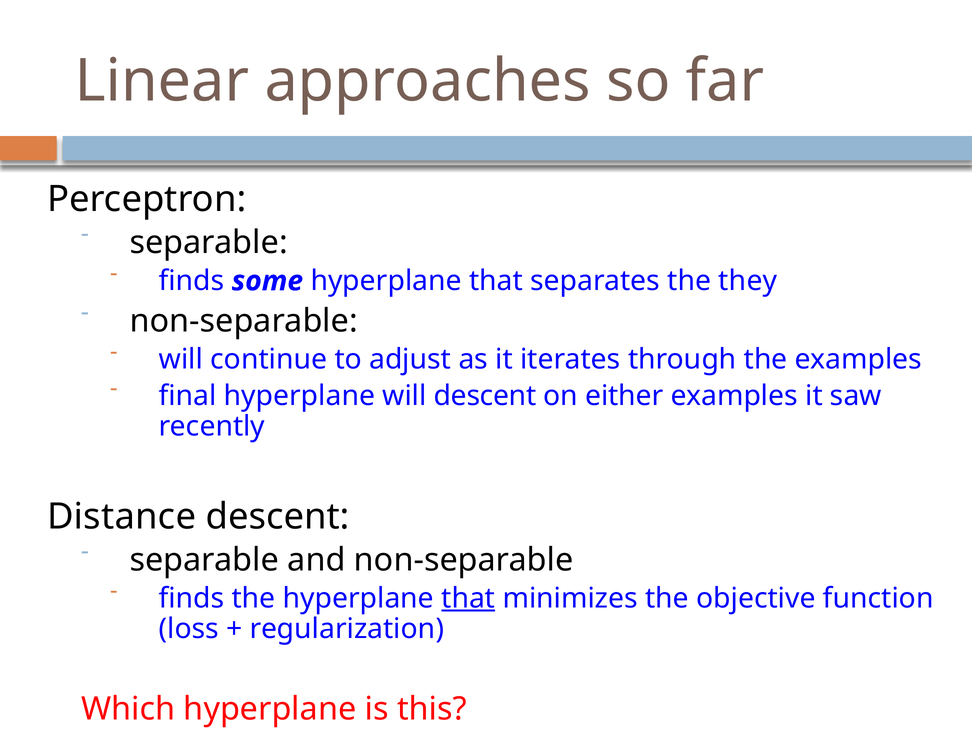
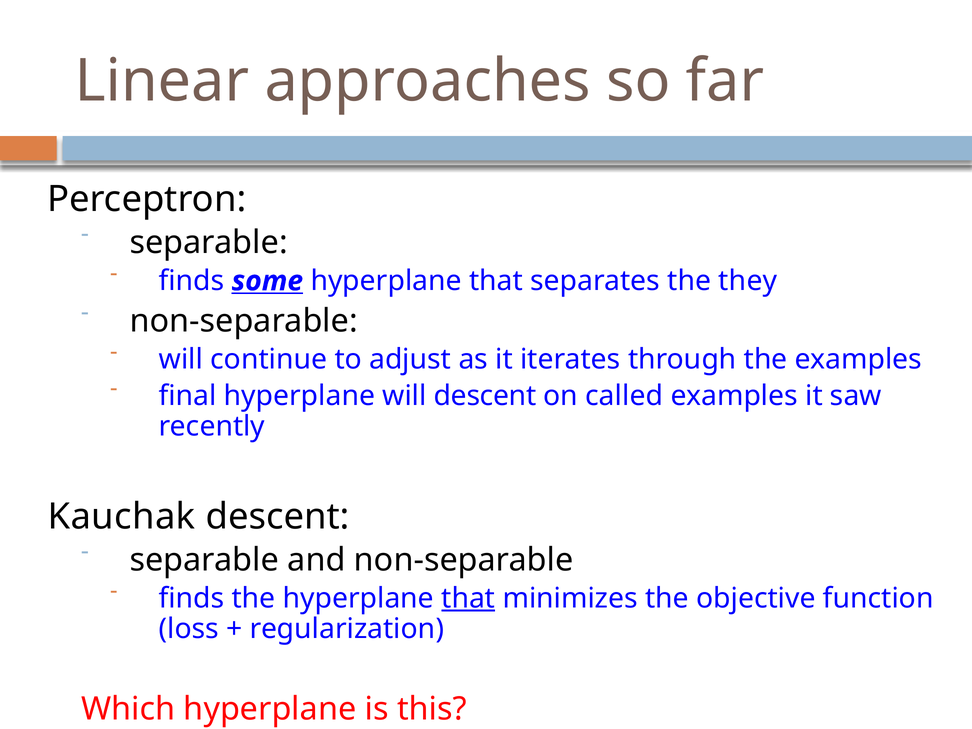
some underline: none -> present
either: either -> called
Distance: Distance -> Kauchak
